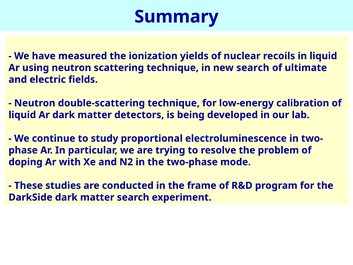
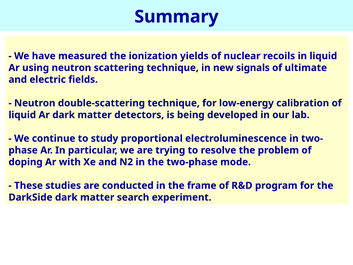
new search: search -> signals
